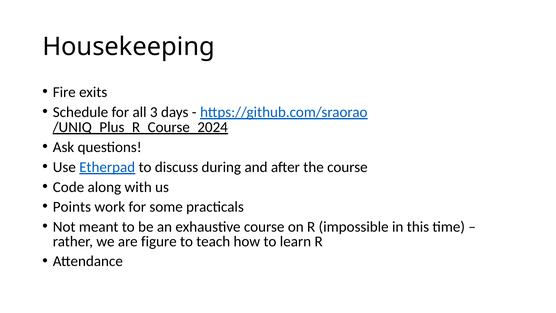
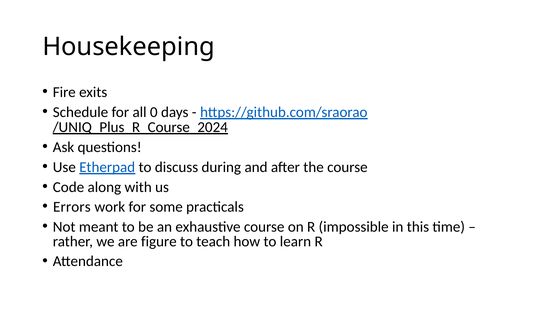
3: 3 -> 0
Points: Points -> Errors
